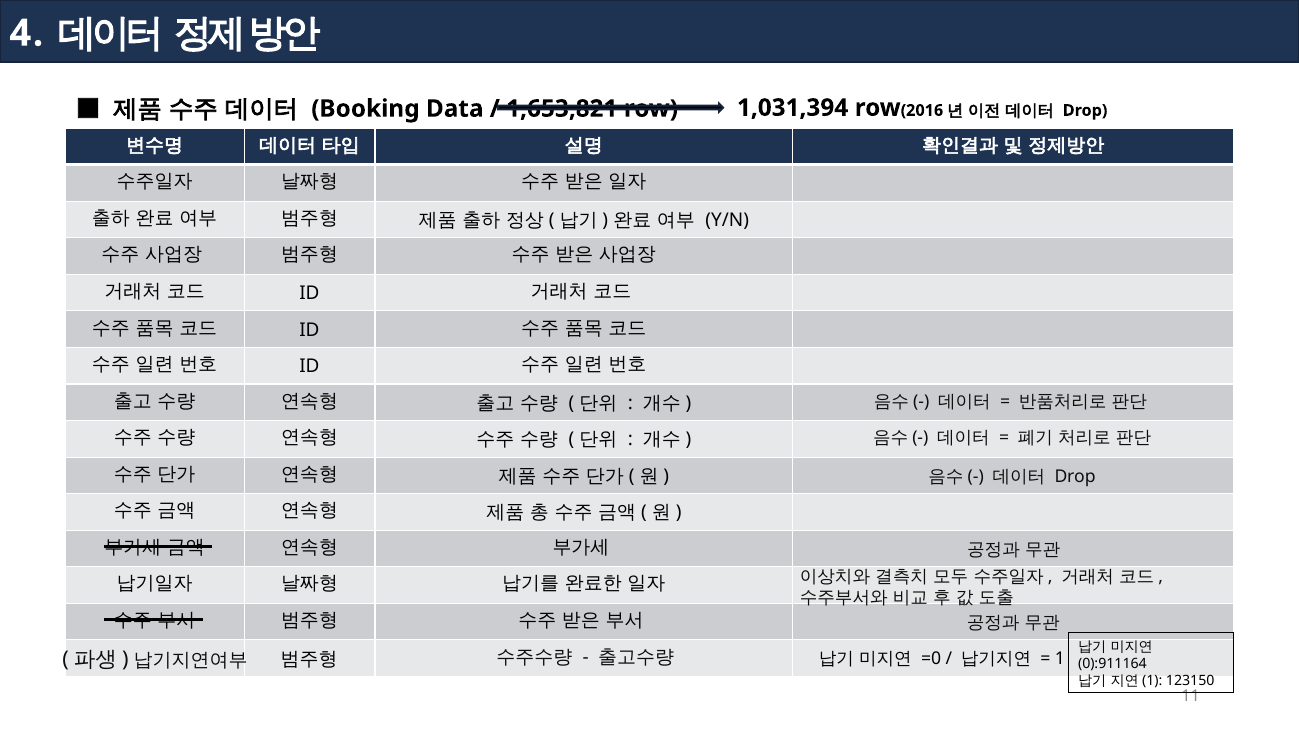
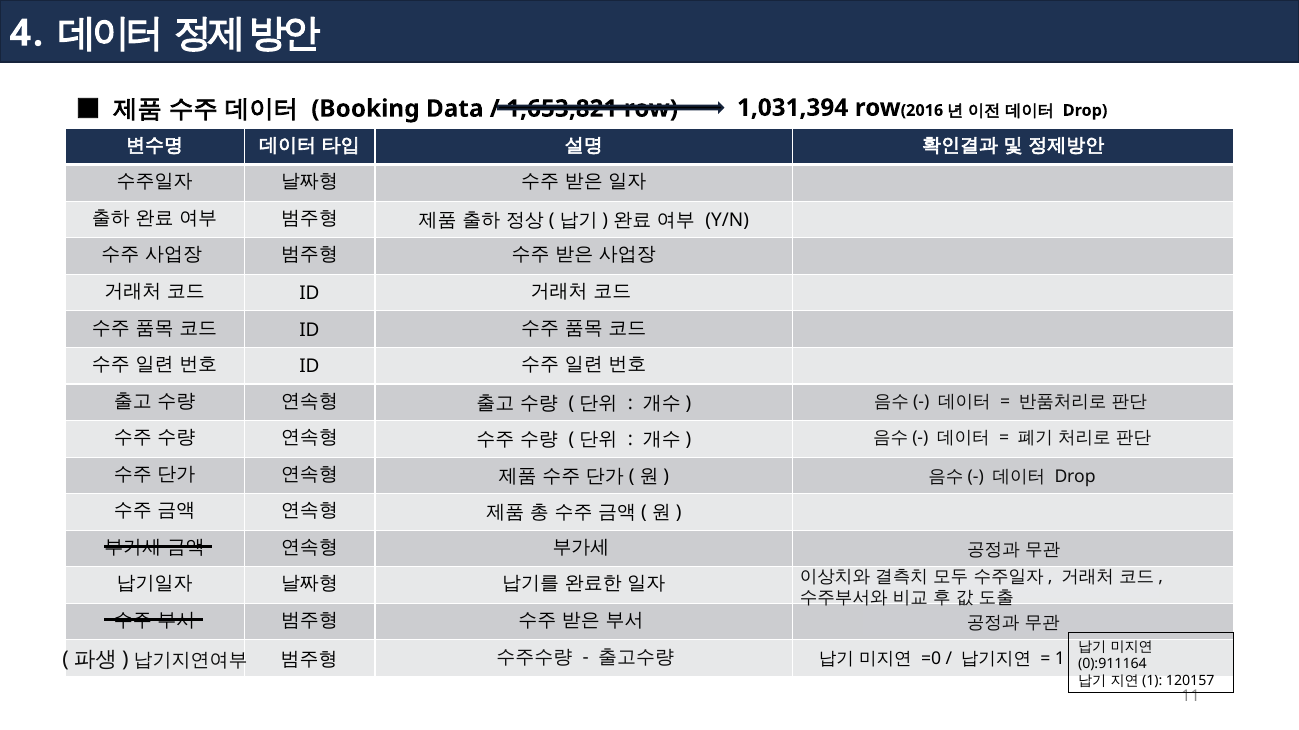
123150: 123150 -> 120157
